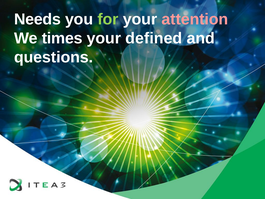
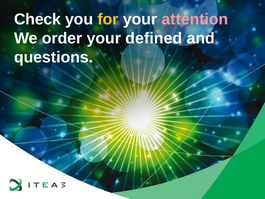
Needs: Needs -> Check
for colour: light green -> yellow
times: times -> order
